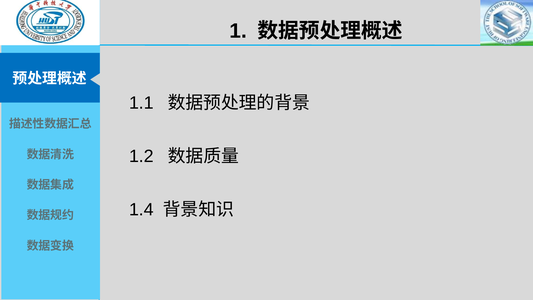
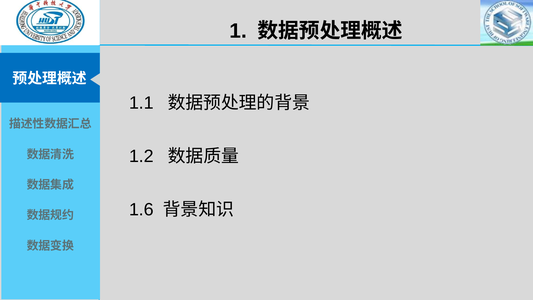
1.4: 1.4 -> 1.6
